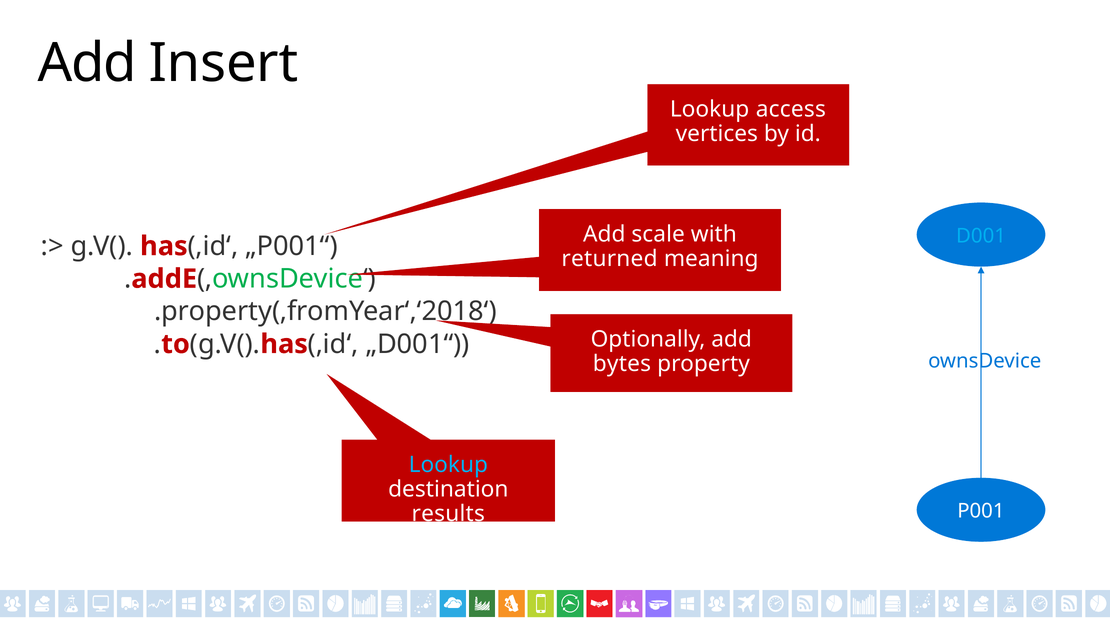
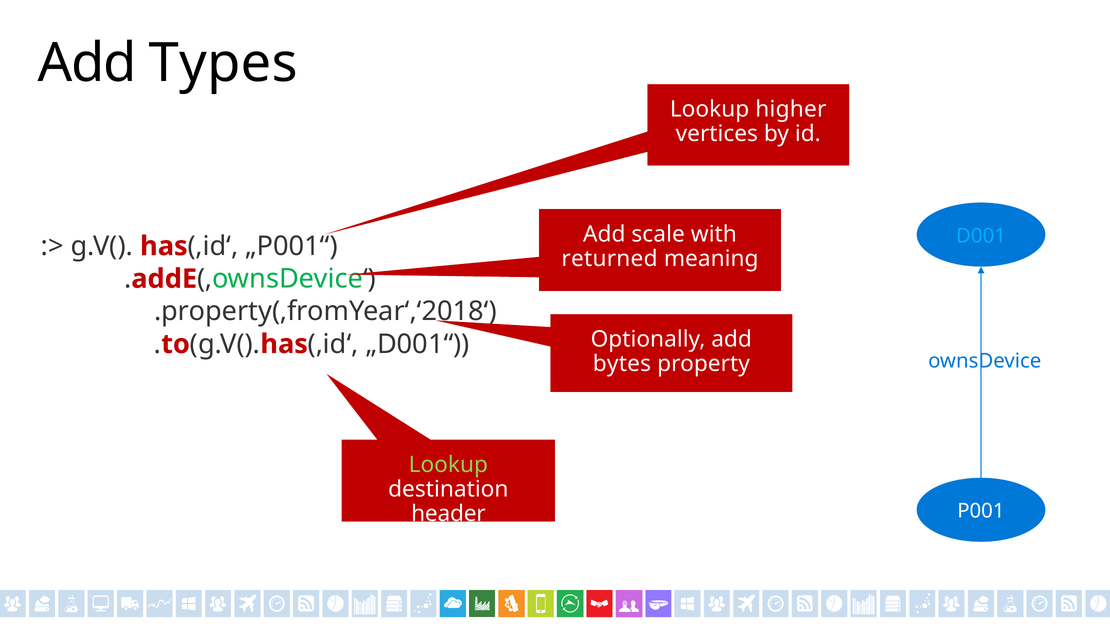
Insert: Insert -> Types
access: access -> higher
Lookup at (448, 465) colour: light blue -> light green
results: results -> header
